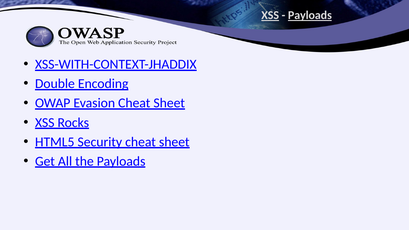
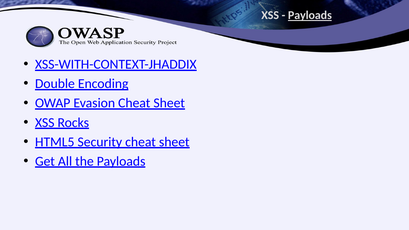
XSS at (270, 15) underline: present -> none
